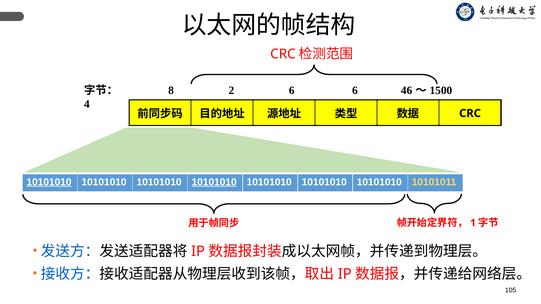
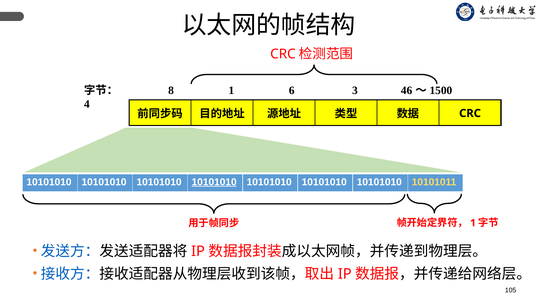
8 2: 2 -> 1
6 6: 6 -> 3
10101010 at (49, 182) underline: present -> none
